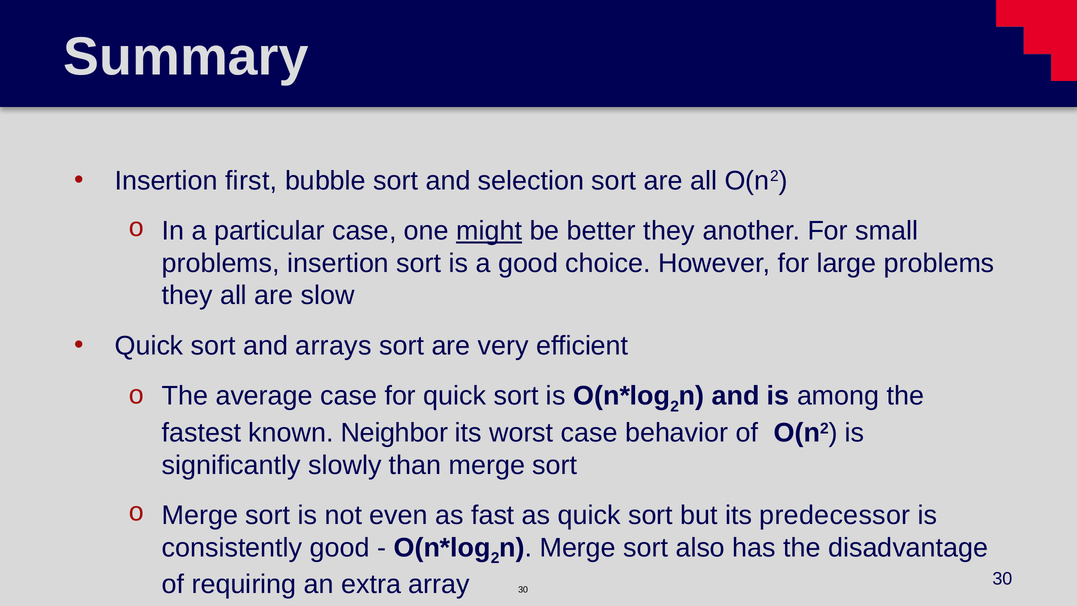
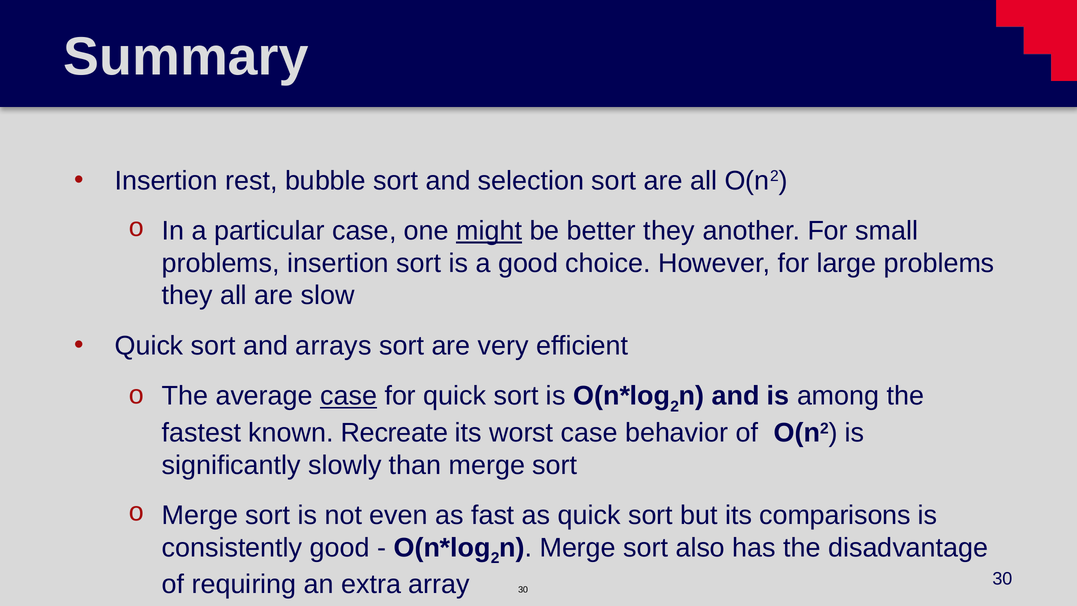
first: first -> rest
case at (349, 396) underline: none -> present
Neighbor: Neighbor -> Recreate
predecessor: predecessor -> comparisons
